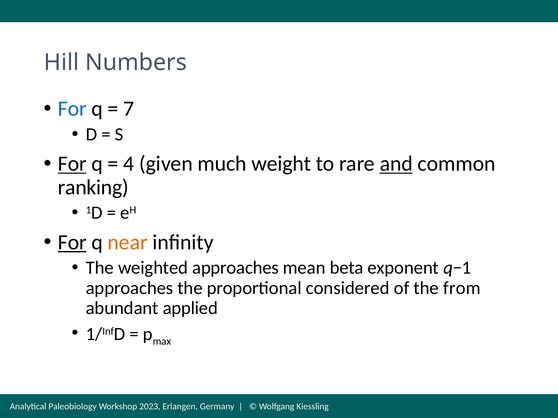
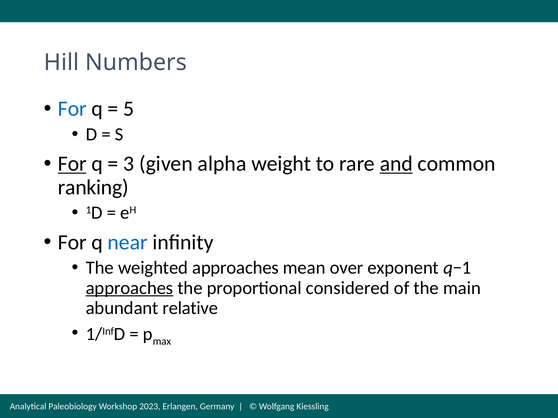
7: 7 -> 5
4: 4 -> 3
much: much -> alpha
For at (72, 243) underline: present -> none
near colour: orange -> blue
beta: beta -> over
approaches at (130, 288) underline: none -> present
from: from -> main
applied: applied -> relative
